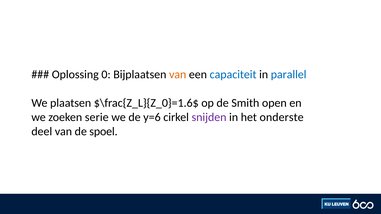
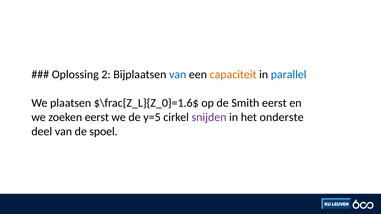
0: 0 -> 2
van at (178, 75) colour: orange -> blue
capaciteit colour: blue -> orange
Smith open: open -> eerst
zoeken serie: serie -> eerst
y=6: y=6 -> y=5
